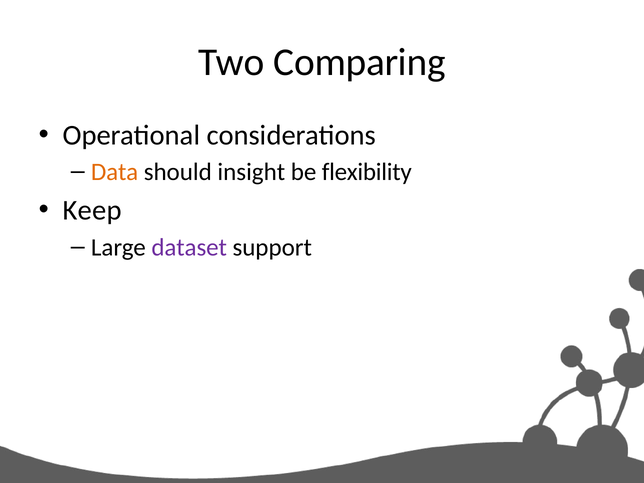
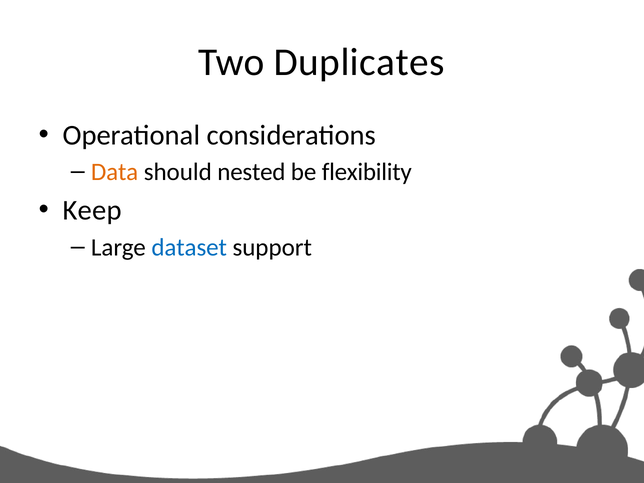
Comparing: Comparing -> Duplicates
insight: insight -> nested
dataset colour: purple -> blue
